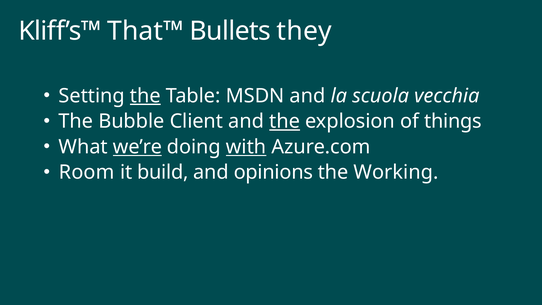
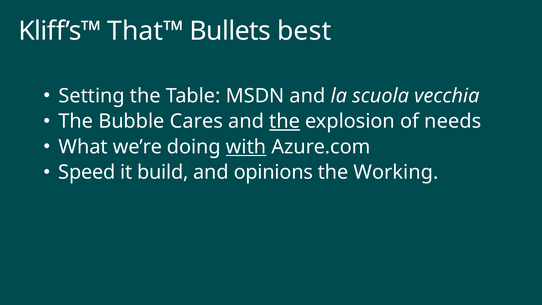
they: they -> best
the at (145, 96) underline: present -> none
Client: Client -> Cares
things: things -> needs
we’re underline: present -> none
Room: Room -> Speed
